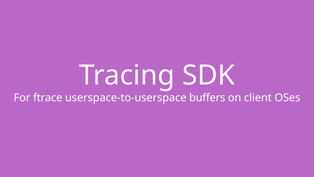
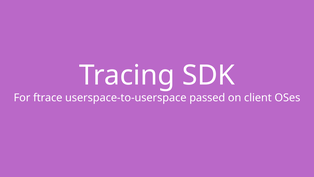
buffers: buffers -> passed
